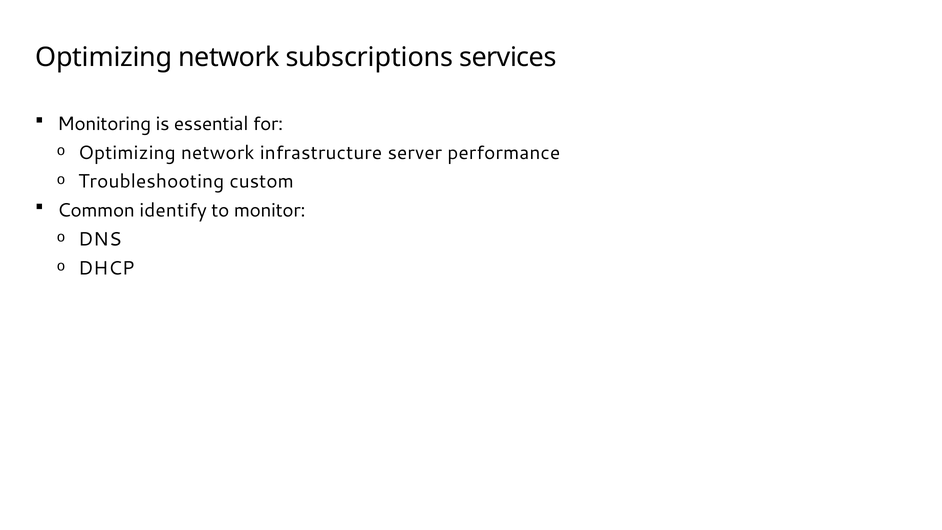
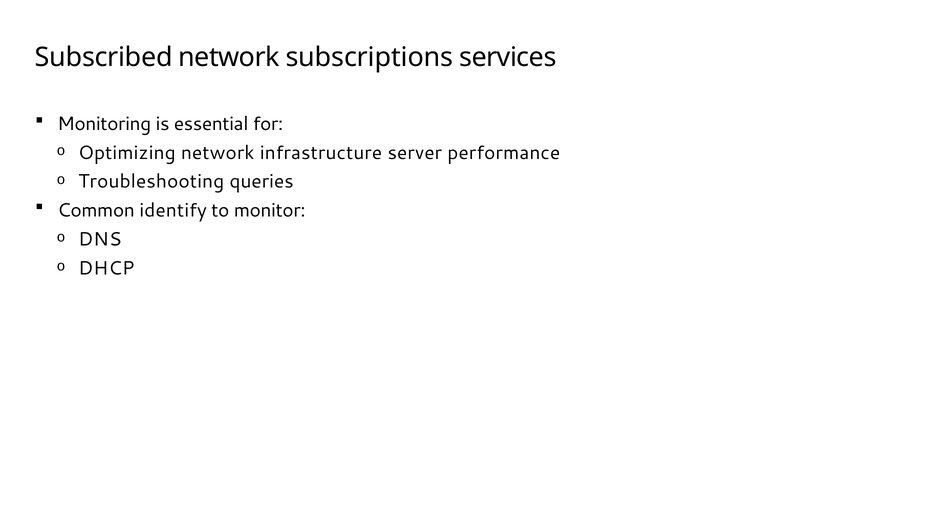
Optimizing at (104, 57): Optimizing -> Subscribed
custom: custom -> queries
